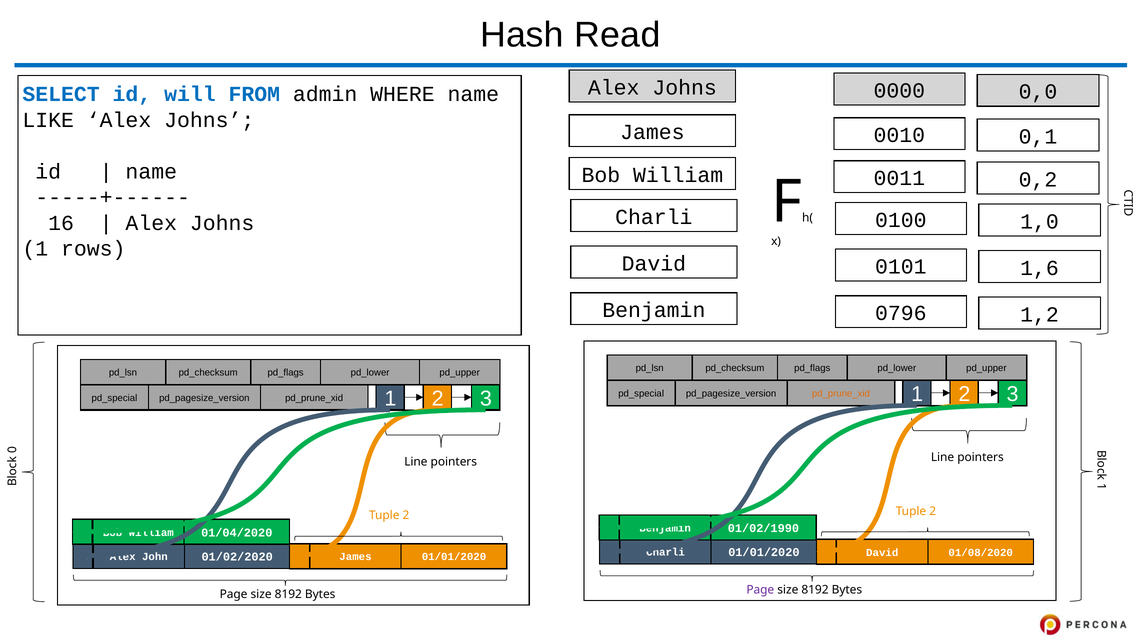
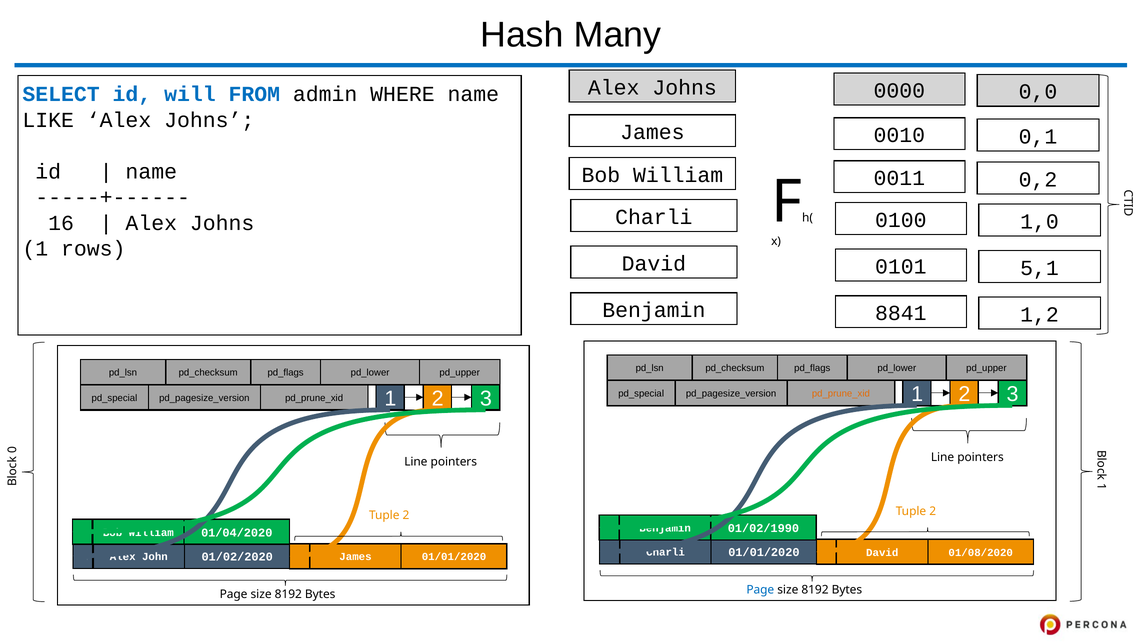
Read: Read -> Many
1,6: 1,6 -> 5,1
0796: 0796 -> 8841
Page at (760, 590) colour: purple -> blue
